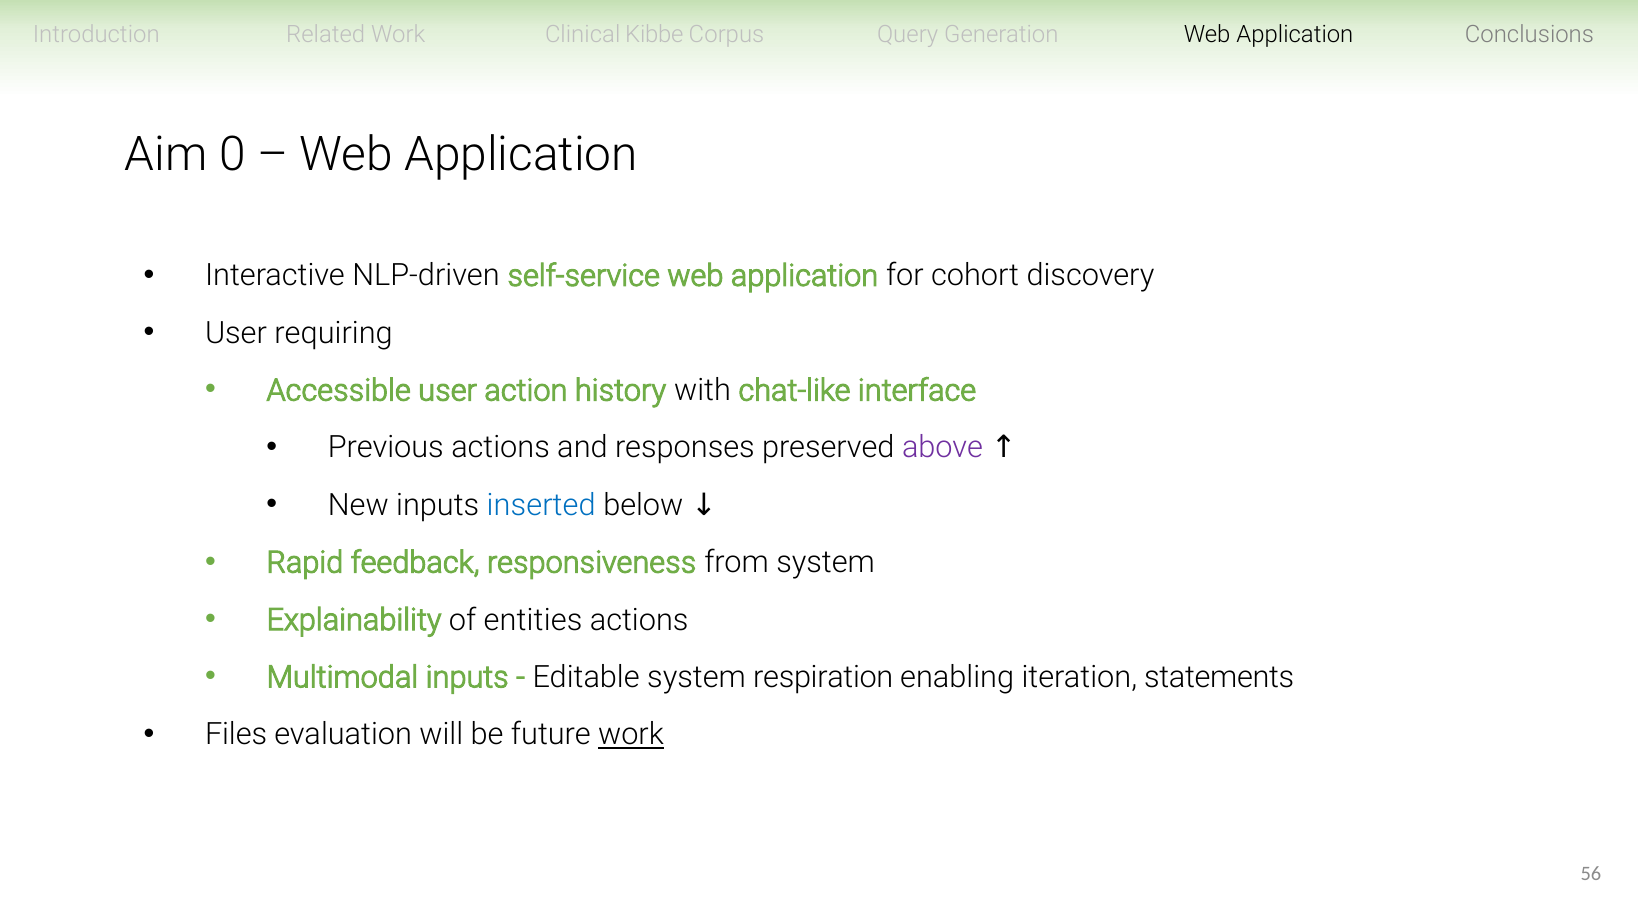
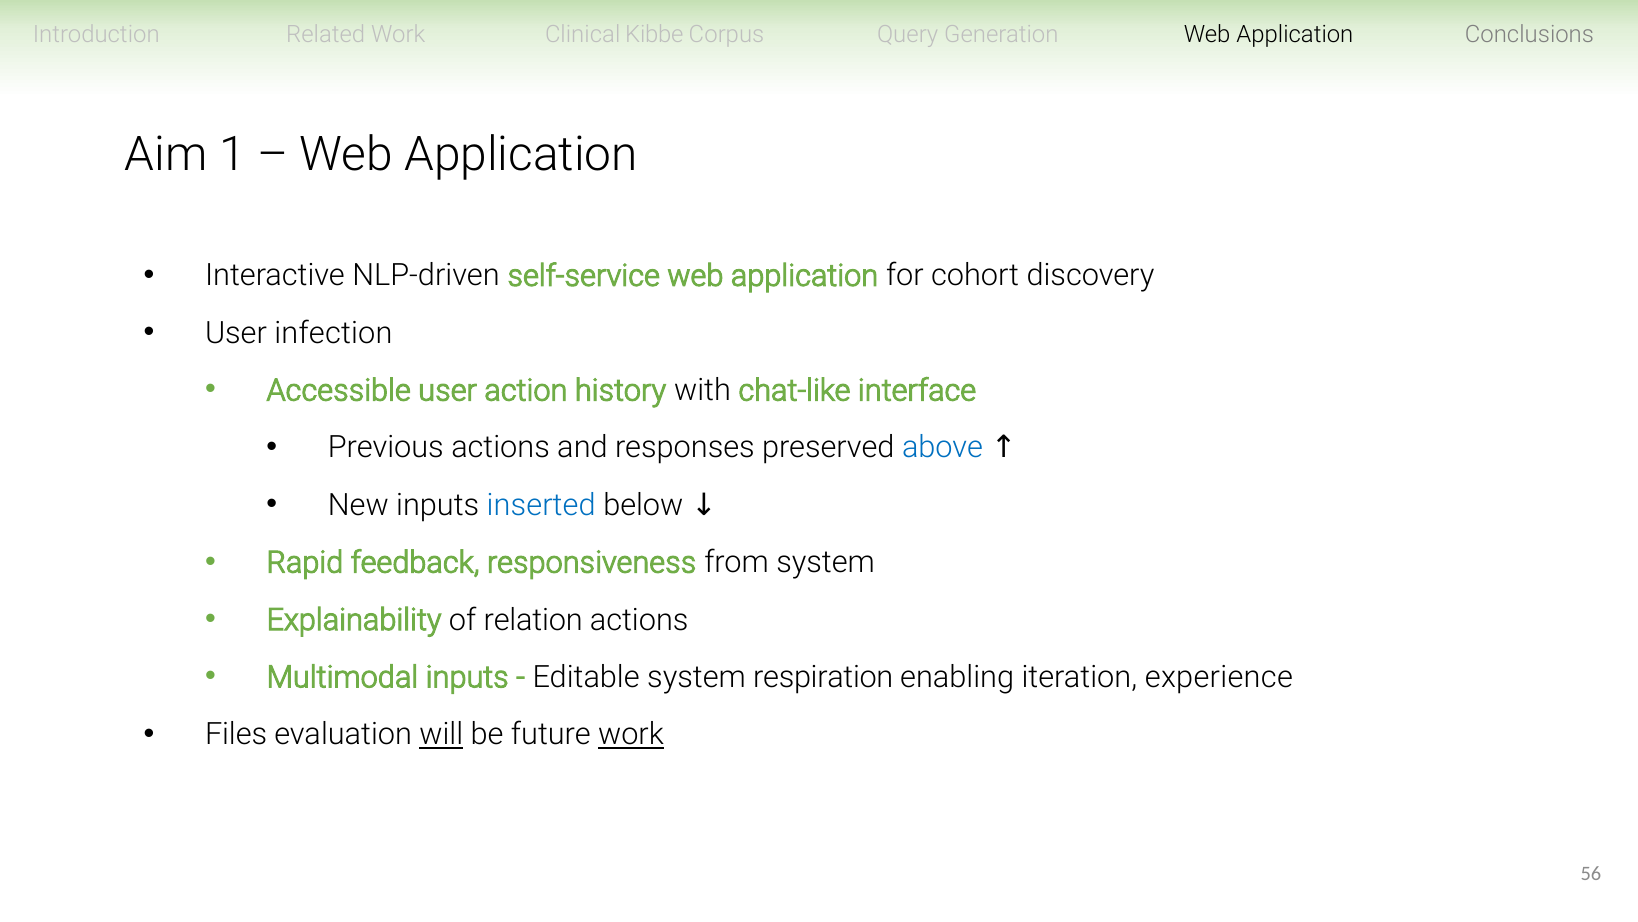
0: 0 -> 1
requiring: requiring -> infection
above colour: purple -> blue
entities: entities -> relation
statements: statements -> experience
will underline: none -> present
